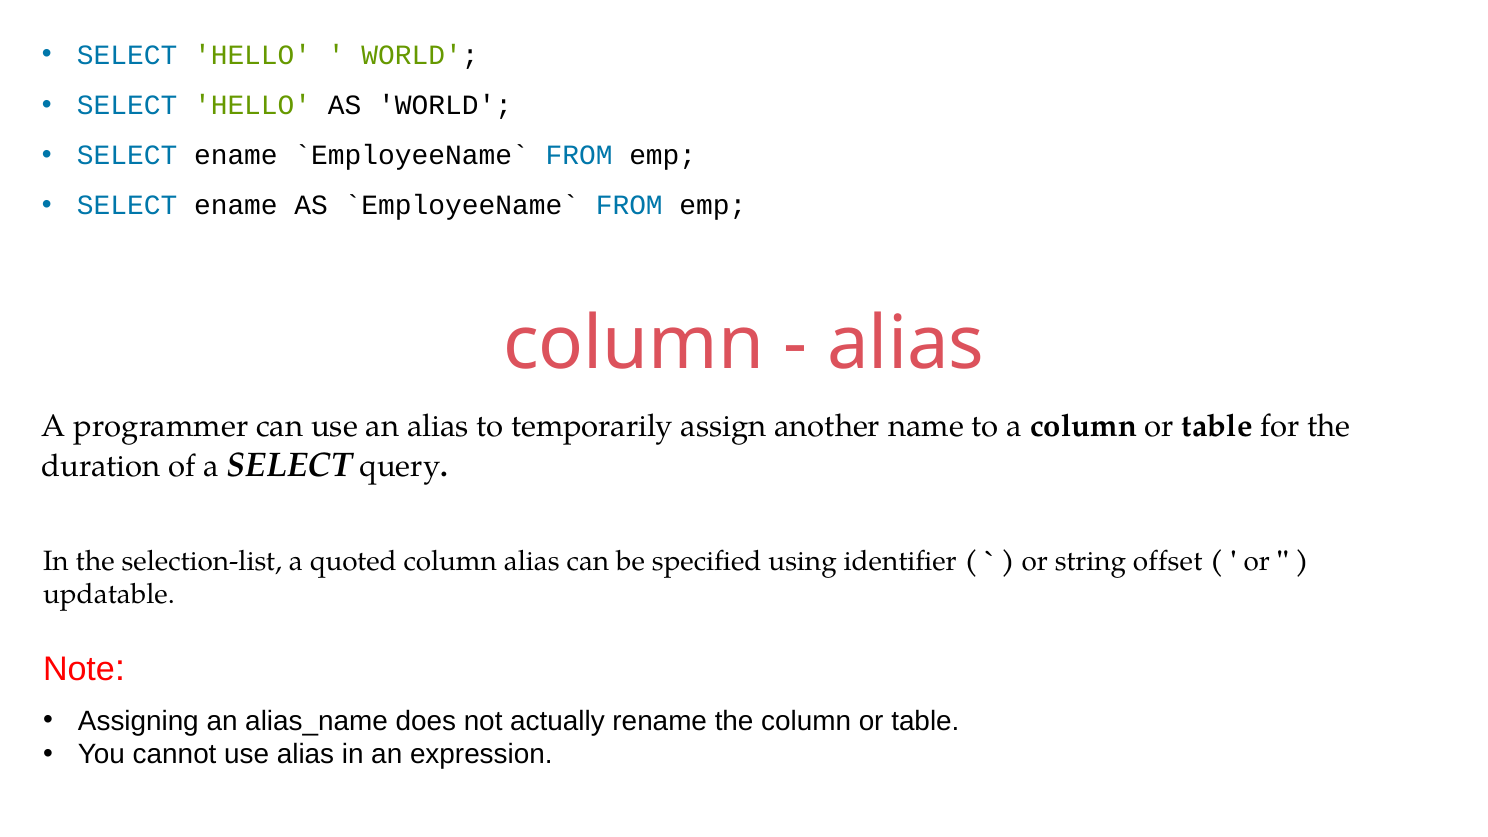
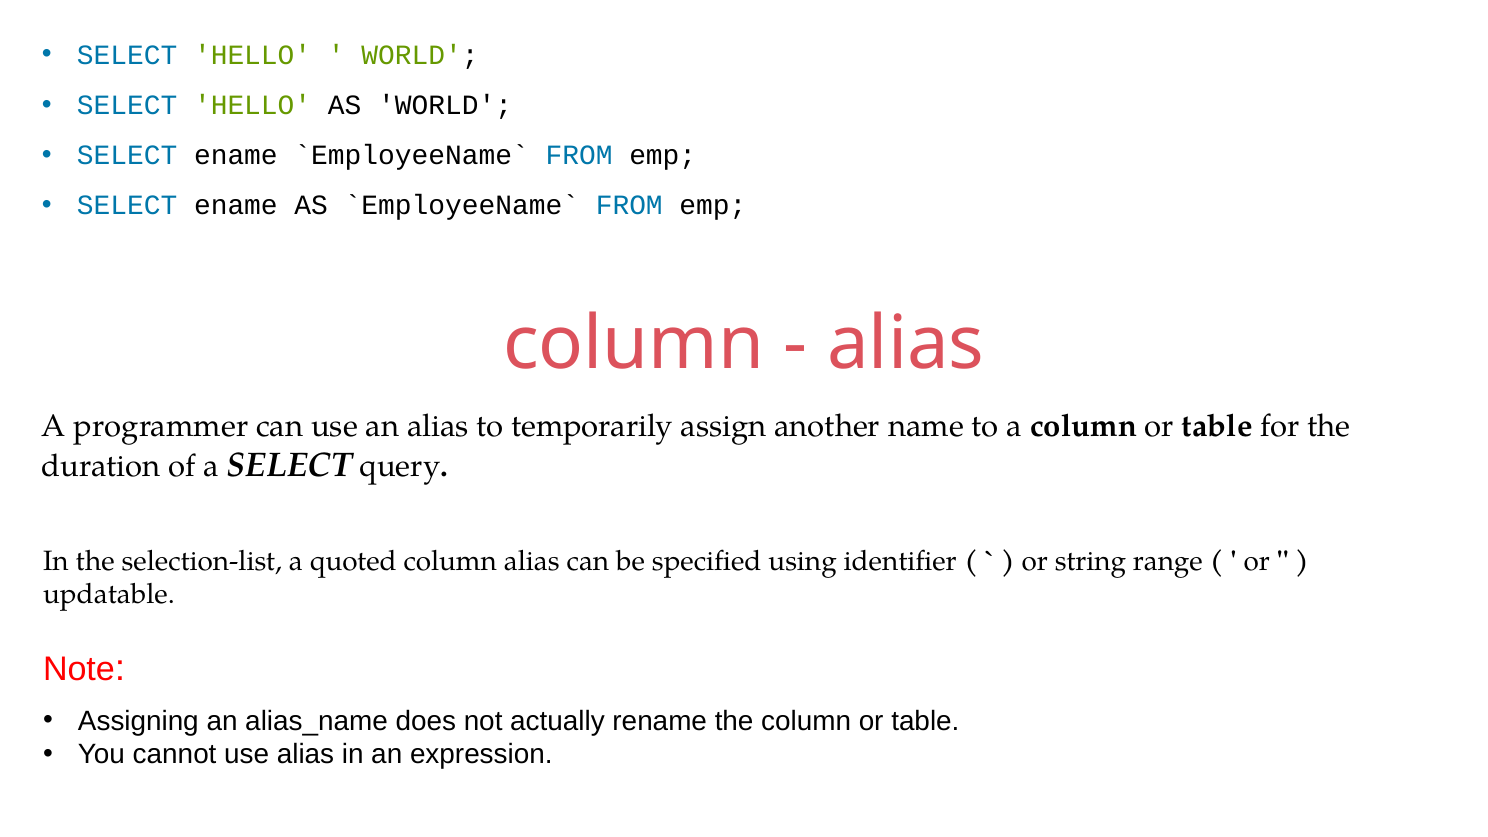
offset: offset -> range
